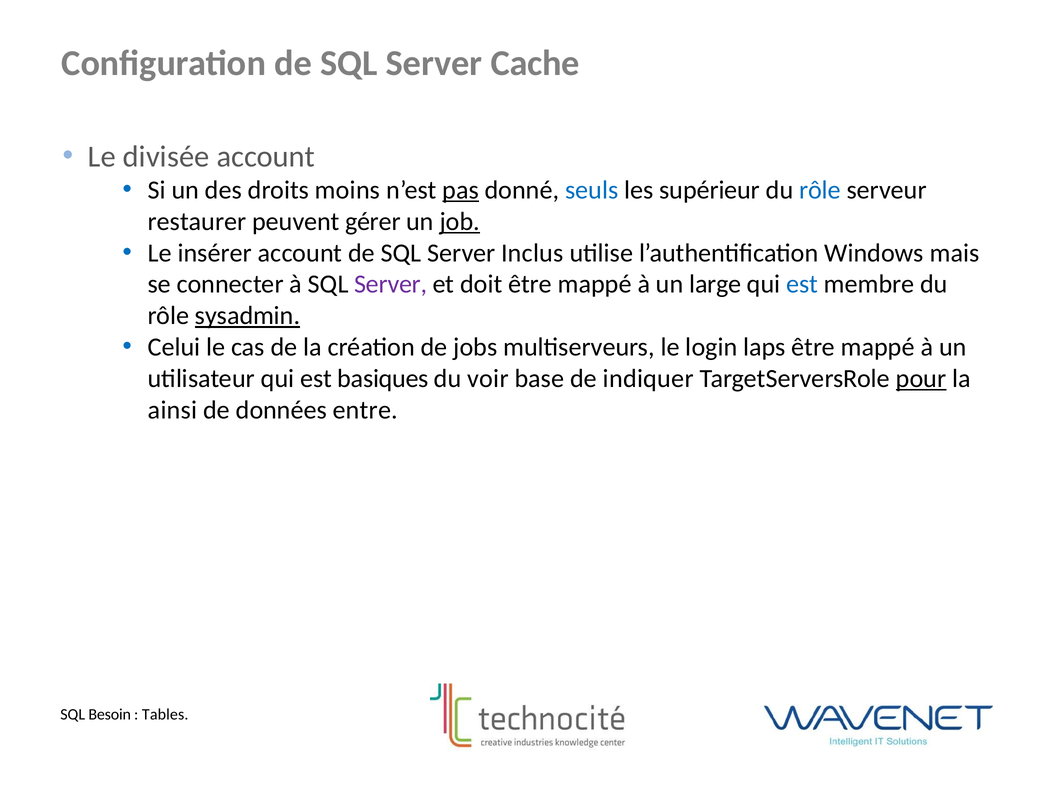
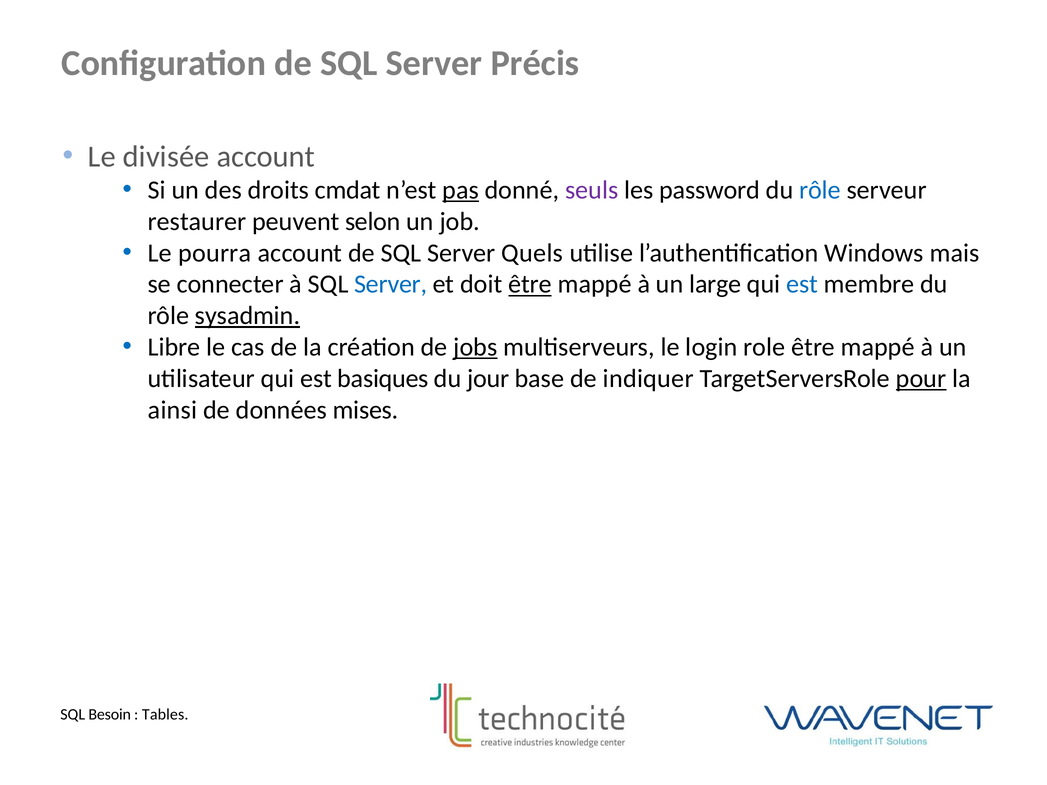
Cache: Cache -> Précis
moins: moins -> cmdat
seuls colour: blue -> purple
supérieur: supérieur -> password
gérer: gérer -> selon
job underline: present -> none
insérer: insérer -> pourra
Inclus: Inclus -> Quels
Server at (391, 284) colour: purple -> blue
être at (530, 284) underline: none -> present
Celui: Celui -> Libre
jobs underline: none -> present
laps: laps -> role
voir: voir -> jour
entre: entre -> mises
